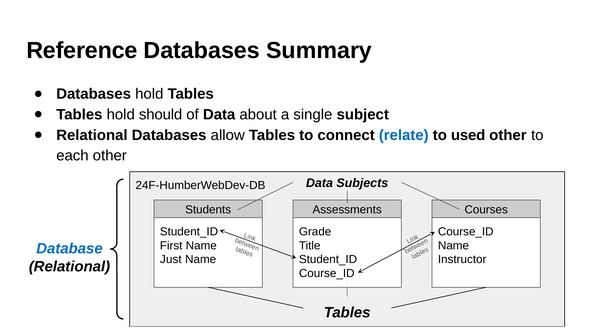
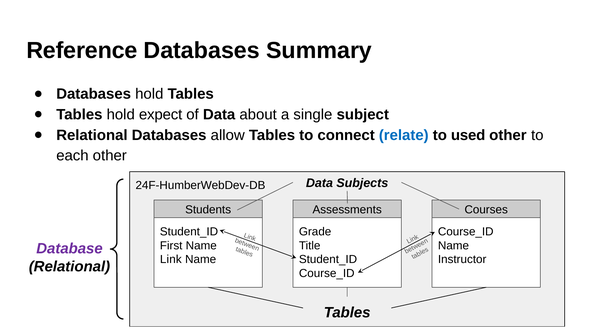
should: should -> expect
Database colour: blue -> purple
Just at (171, 260): Just -> Link
